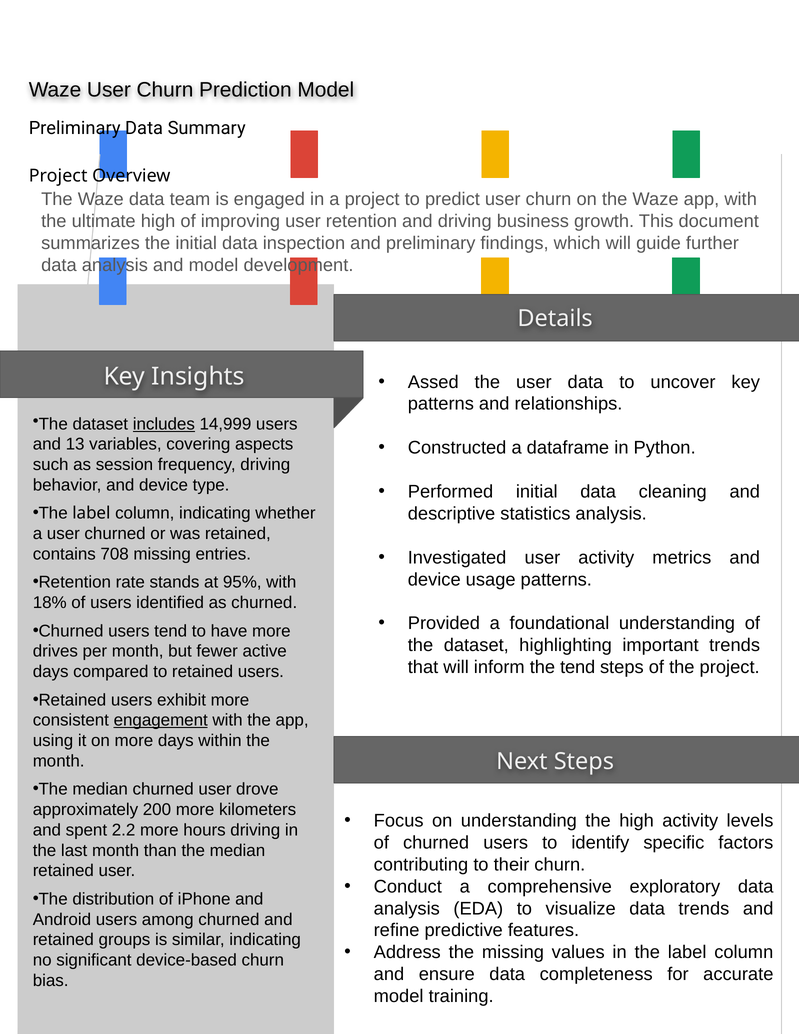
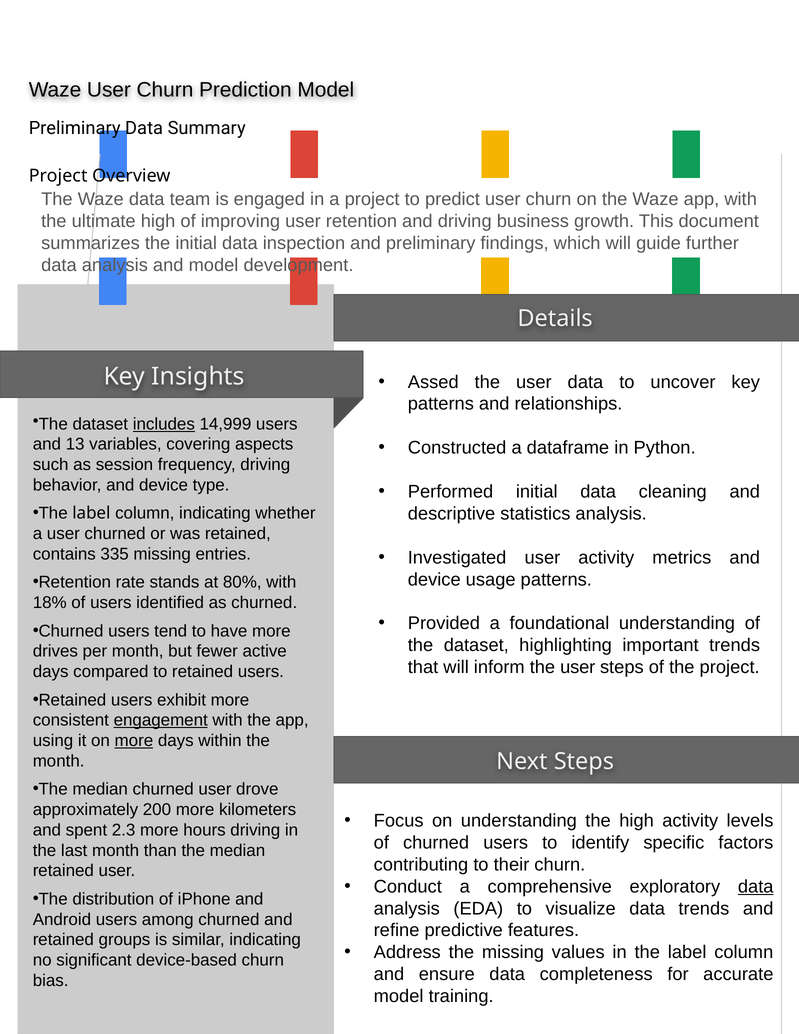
708: 708 -> 335
95%: 95% -> 80%
inform the tend: tend -> user
more at (134, 741) underline: none -> present
2.2: 2.2 -> 2.3
data at (756, 887) underline: none -> present
